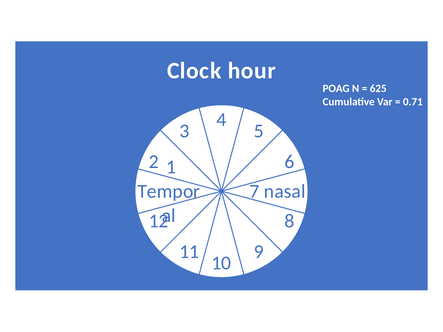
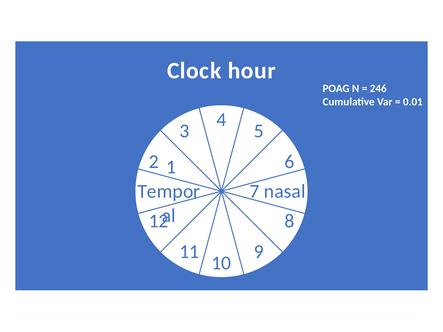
625: 625 -> 246
0.71: 0.71 -> 0.01
